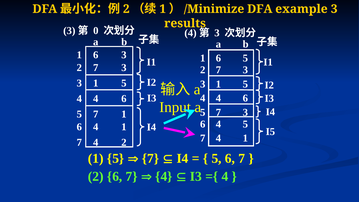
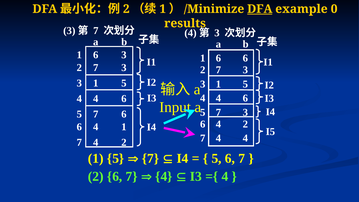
DFA at (260, 9) underline: none -> present
example 3: 3 -> 0
0 at (96, 31): 0 -> 7
5 at (245, 58): 5 -> 6
7 1: 1 -> 6
5 at (245, 124): 5 -> 2
1 at (245, 138): 1 -> 4
